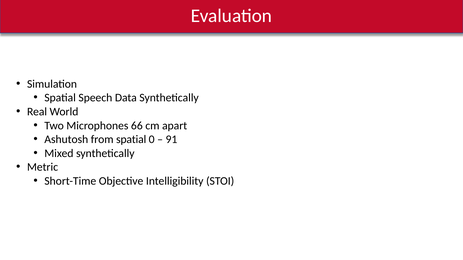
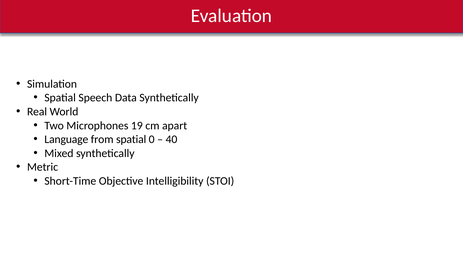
66: 66 -> 19
Ashutosh: Ashutosh -> Language
91: 91 -> 40
